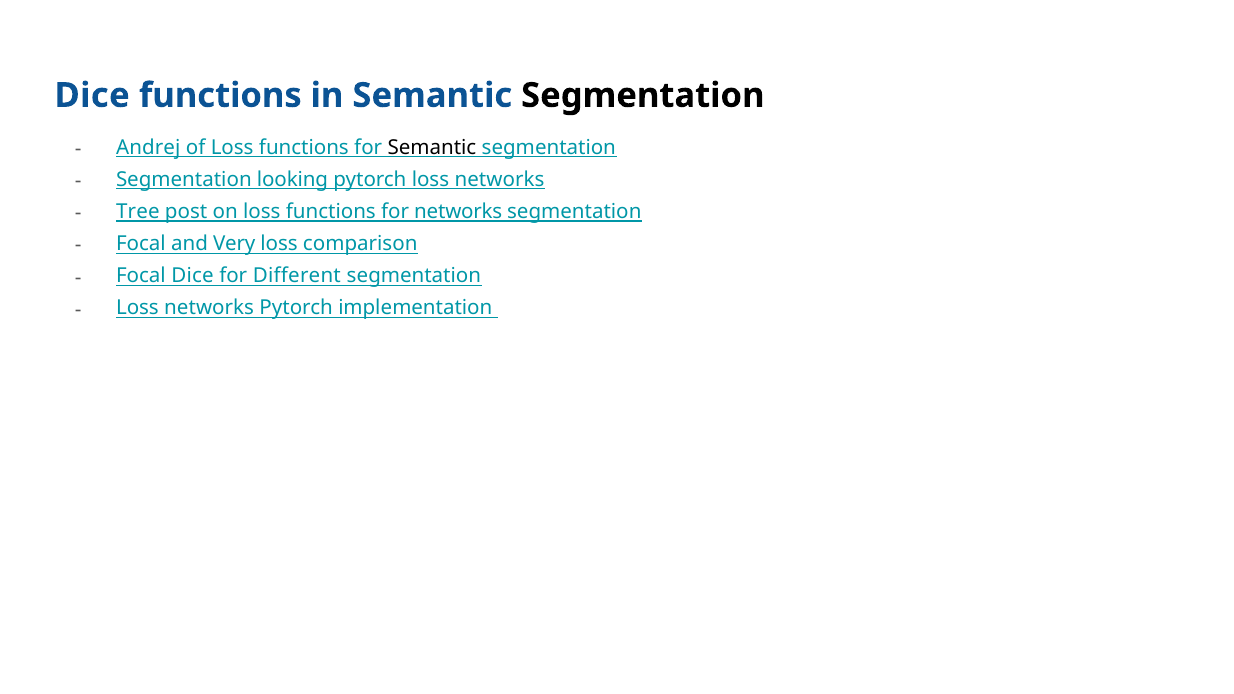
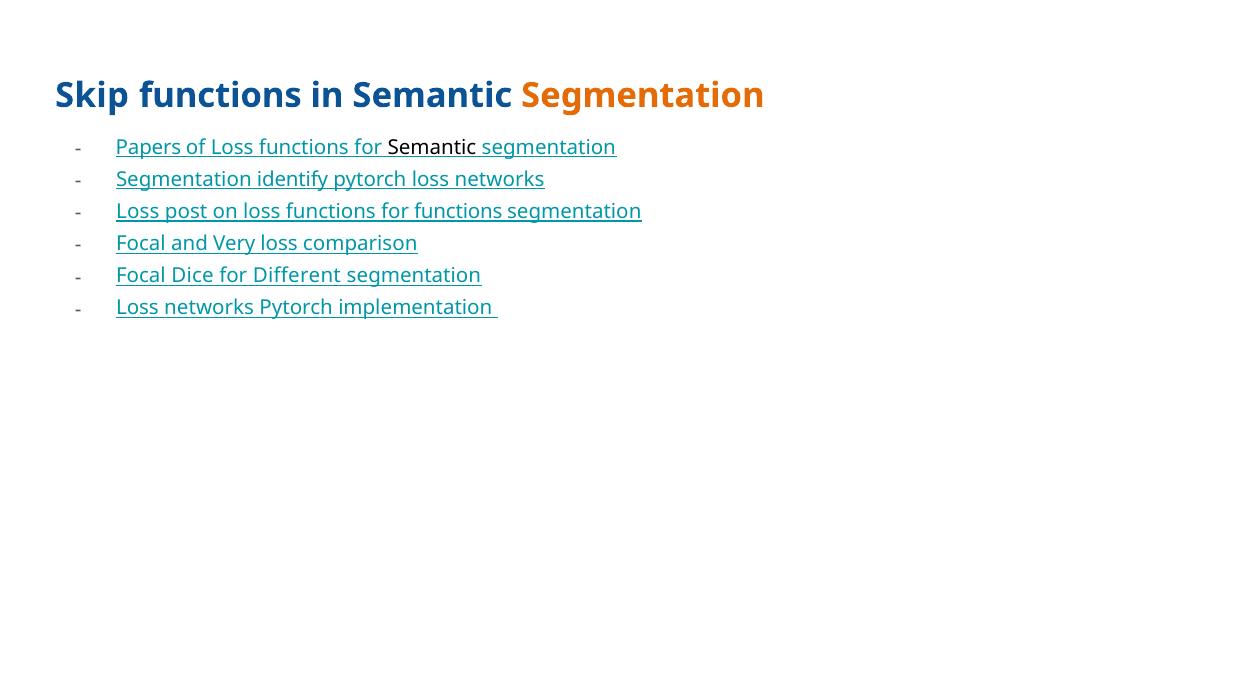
Dice at (92, 96): Dice -> Skip
Segmentation at (643, 96) colour: black -> orange
Andrej: Andrej -> Papers
looking: looking -> identify
Tree at (138, 212): Tree -> Loss
for networks: networks -> functions
